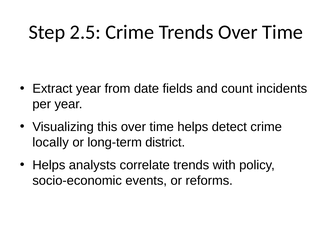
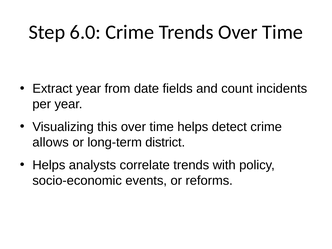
2.5: 2.5 -> 6.0
locally: locally -> allows
